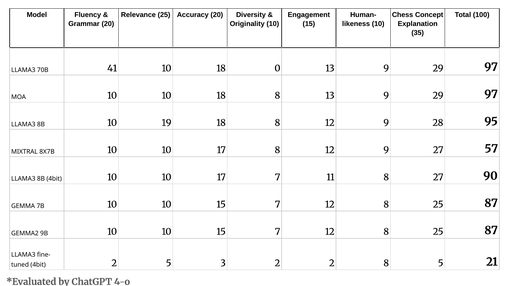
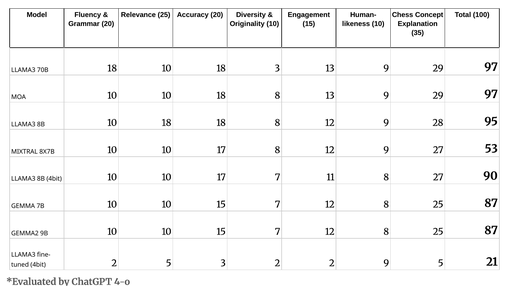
70B 41: 41 -> 18
18 0: 0 -> 3
8B 10 19: 19 -> 18
57: 57 -> 53
2 8: 8 -> 9
